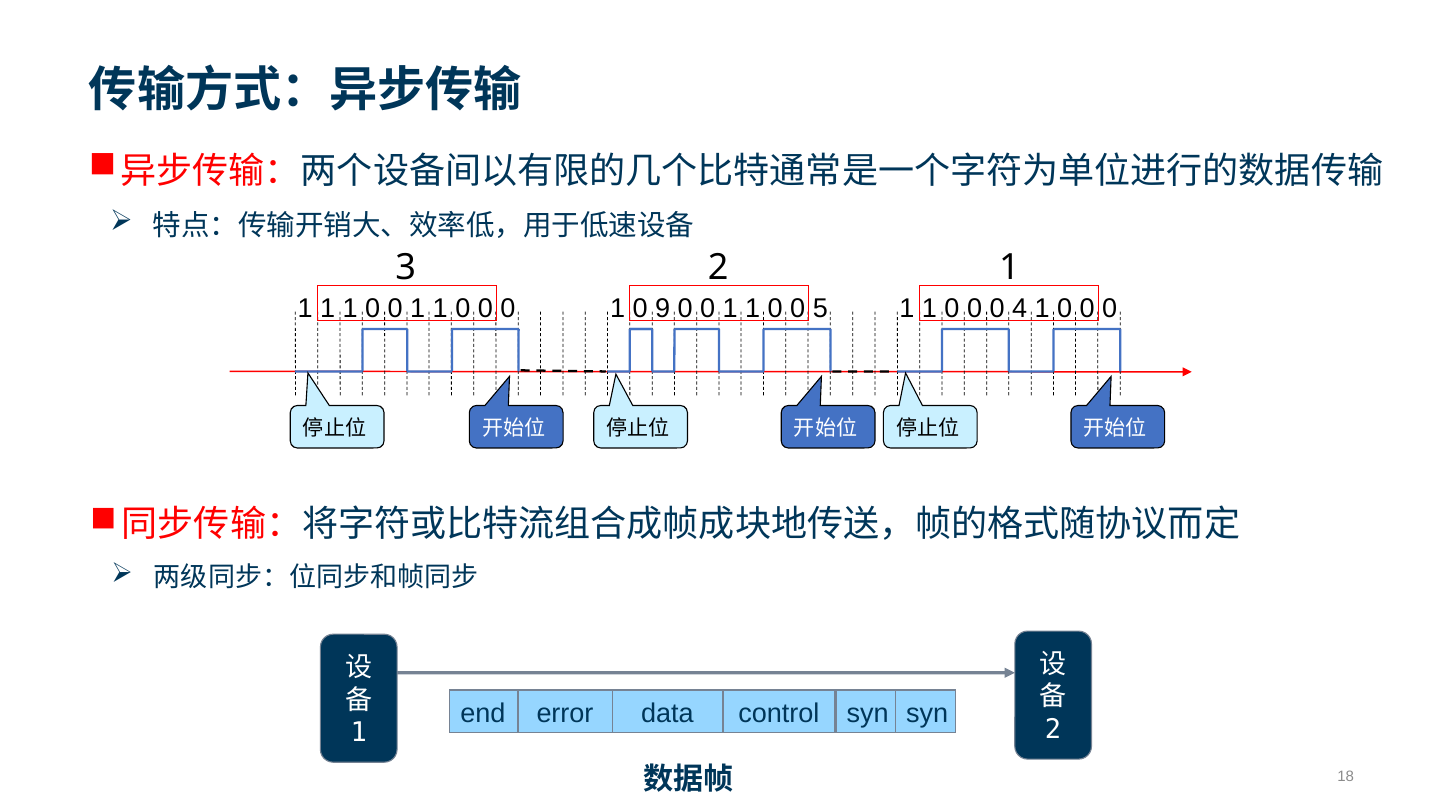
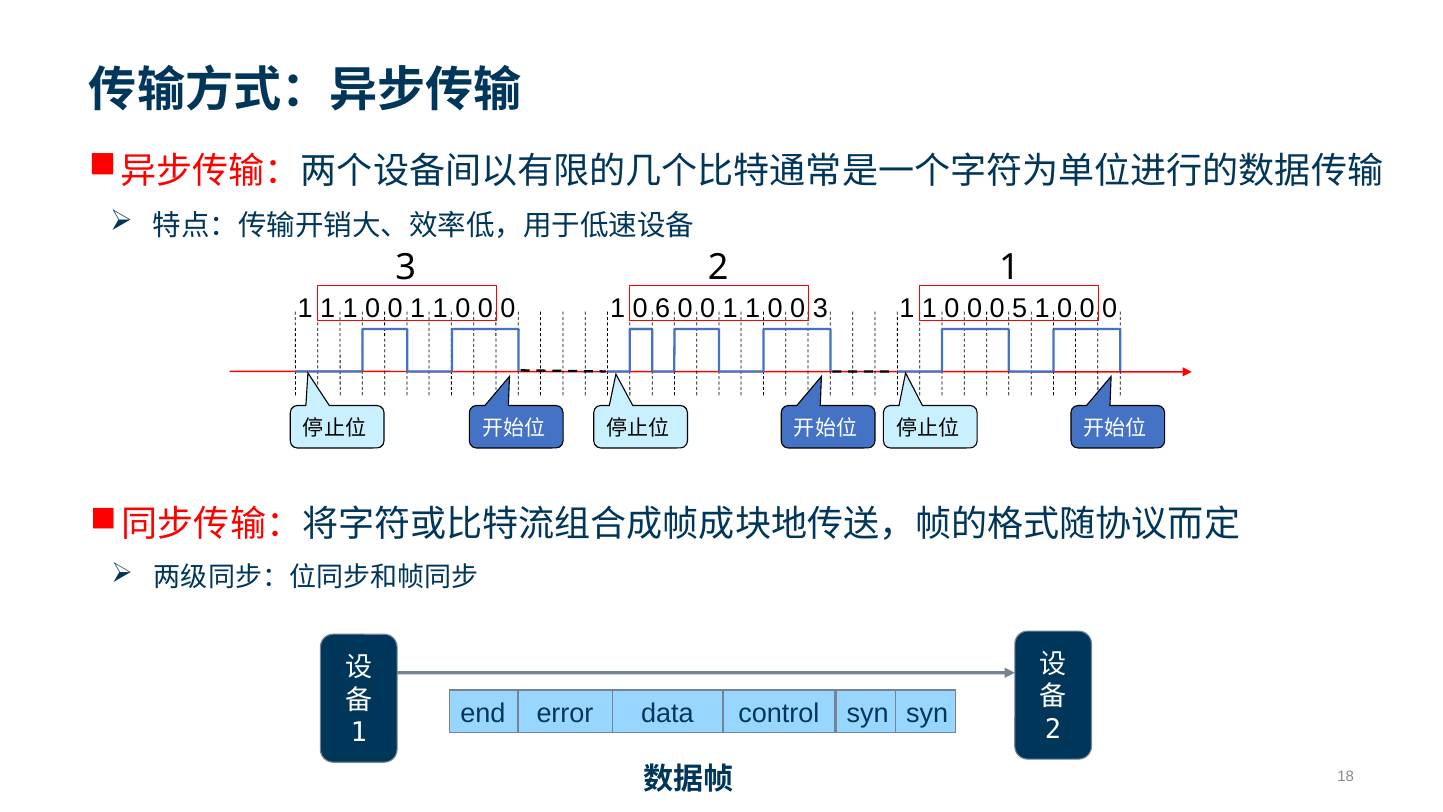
9: 9 -> 6
0 5: 5 -> 3
4: 4 -> 5
